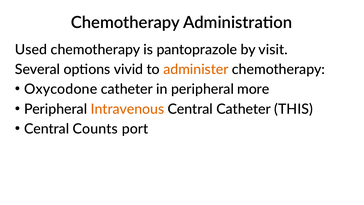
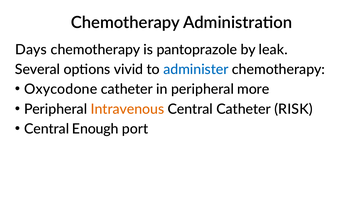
Used: Used -> Days
visit: visit -> leak
administer colour: orange -> blue
THIS: THIS -> RISK
Counts: Counts -> Enough
